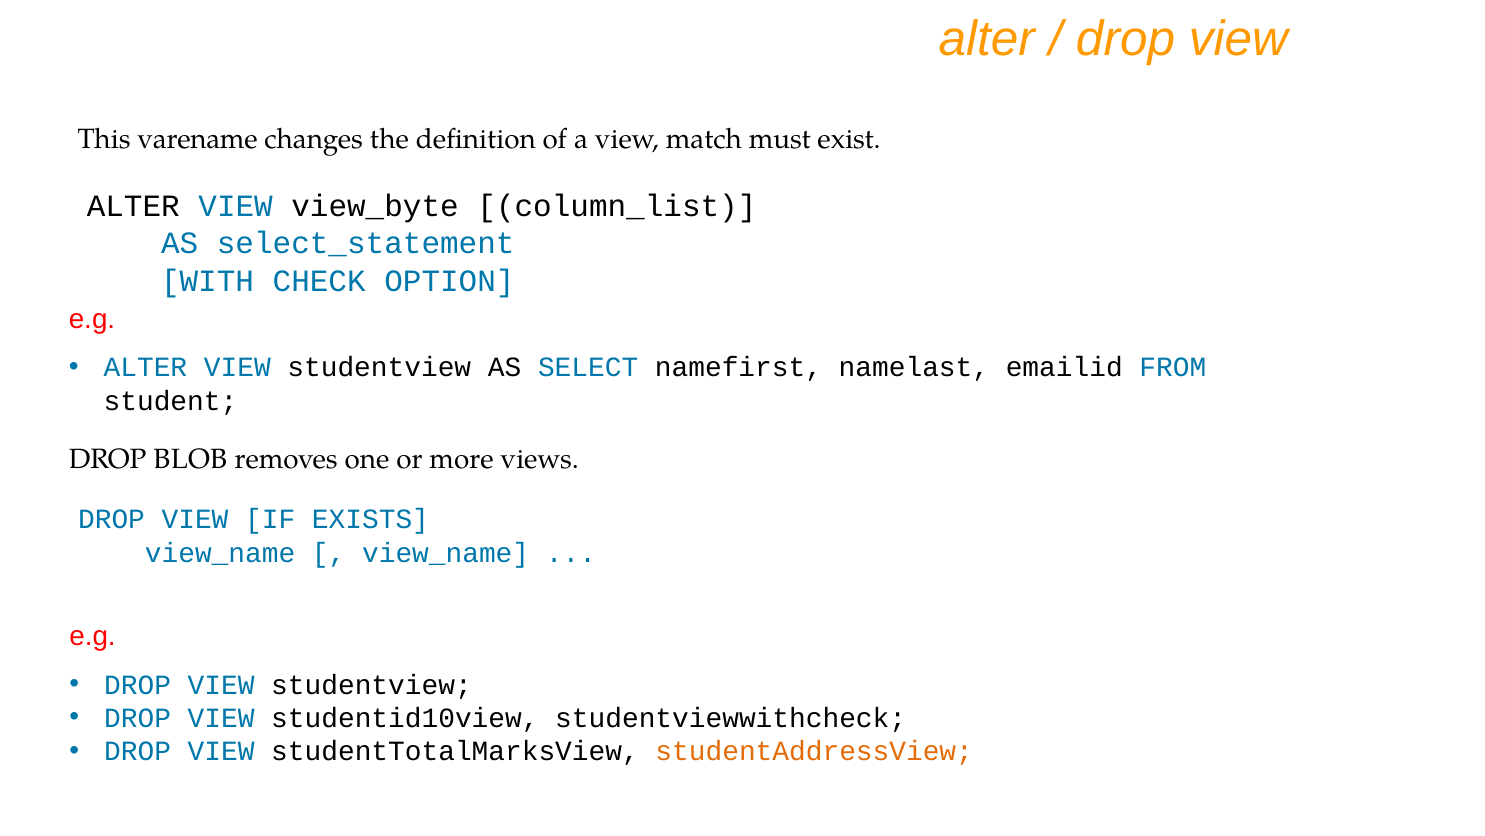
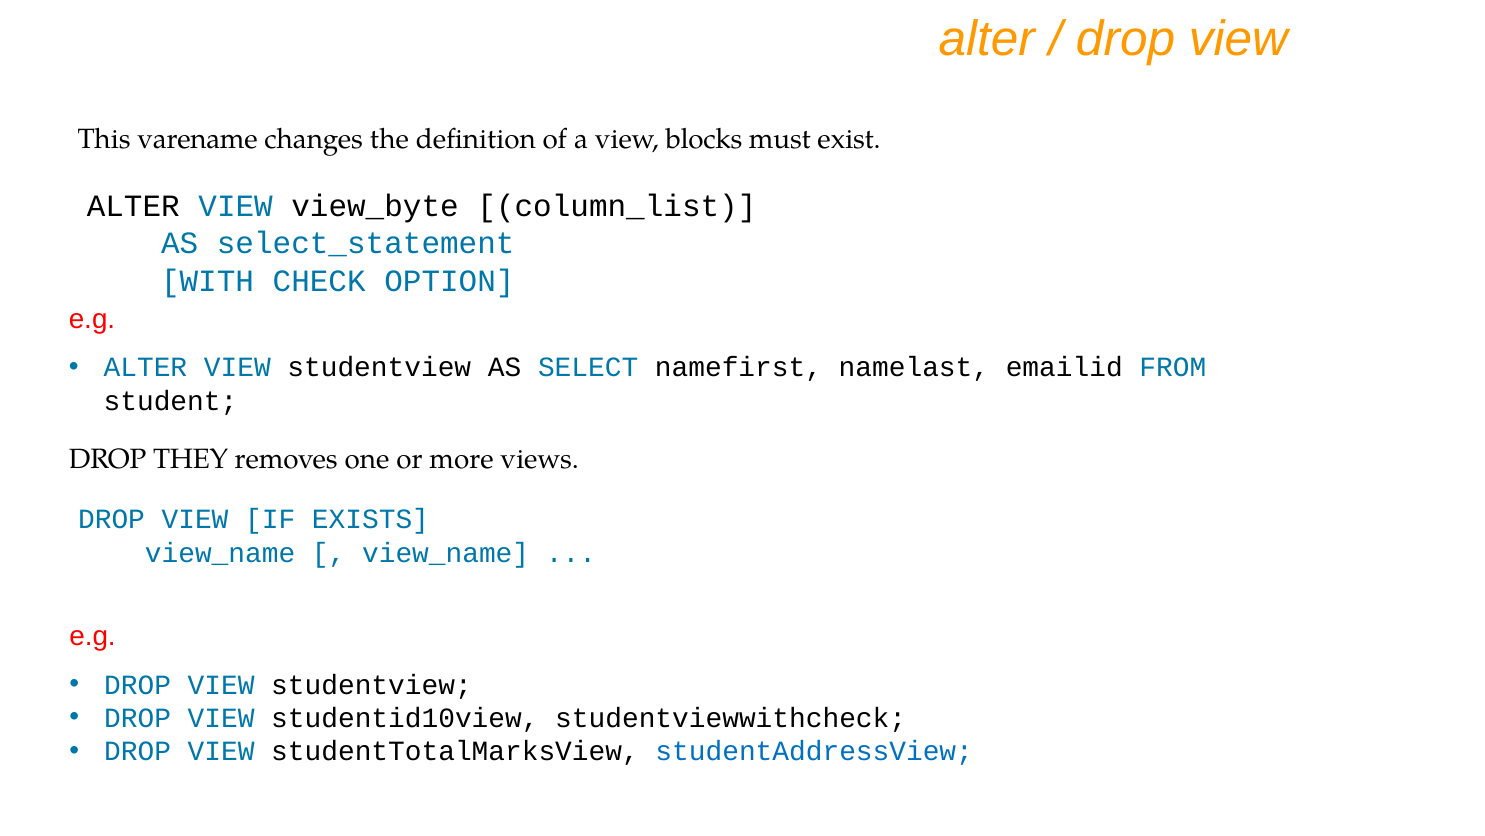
match: match -> blocks
BLOB: BLOB -> THEY
studentAddressView colour: orange -> blue
